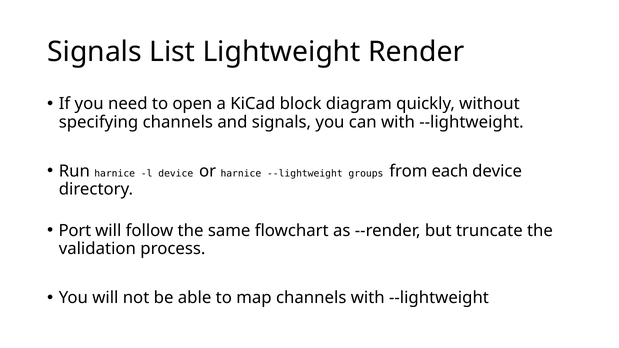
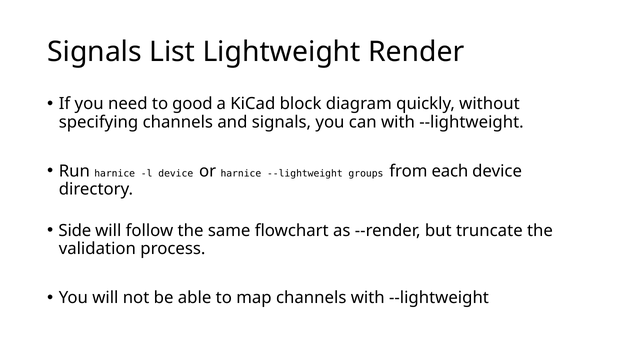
open: open -> good
Port: Port -> Side
